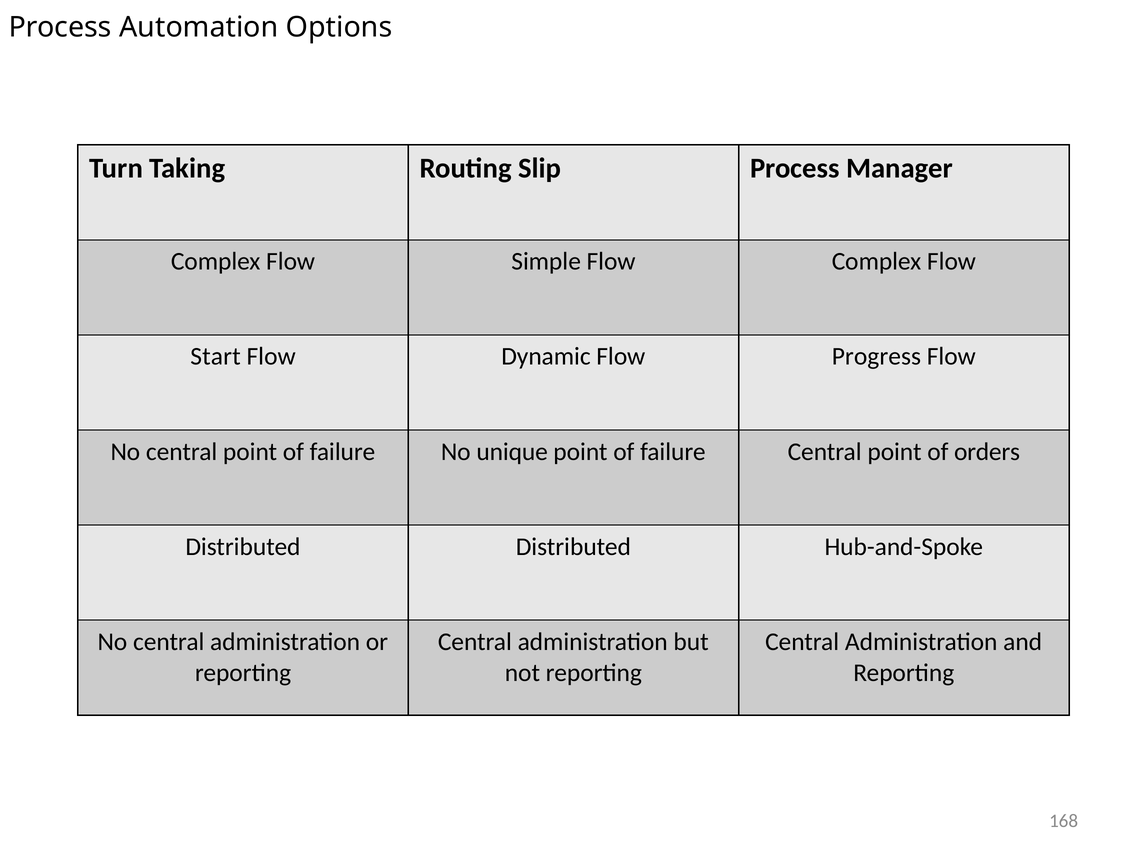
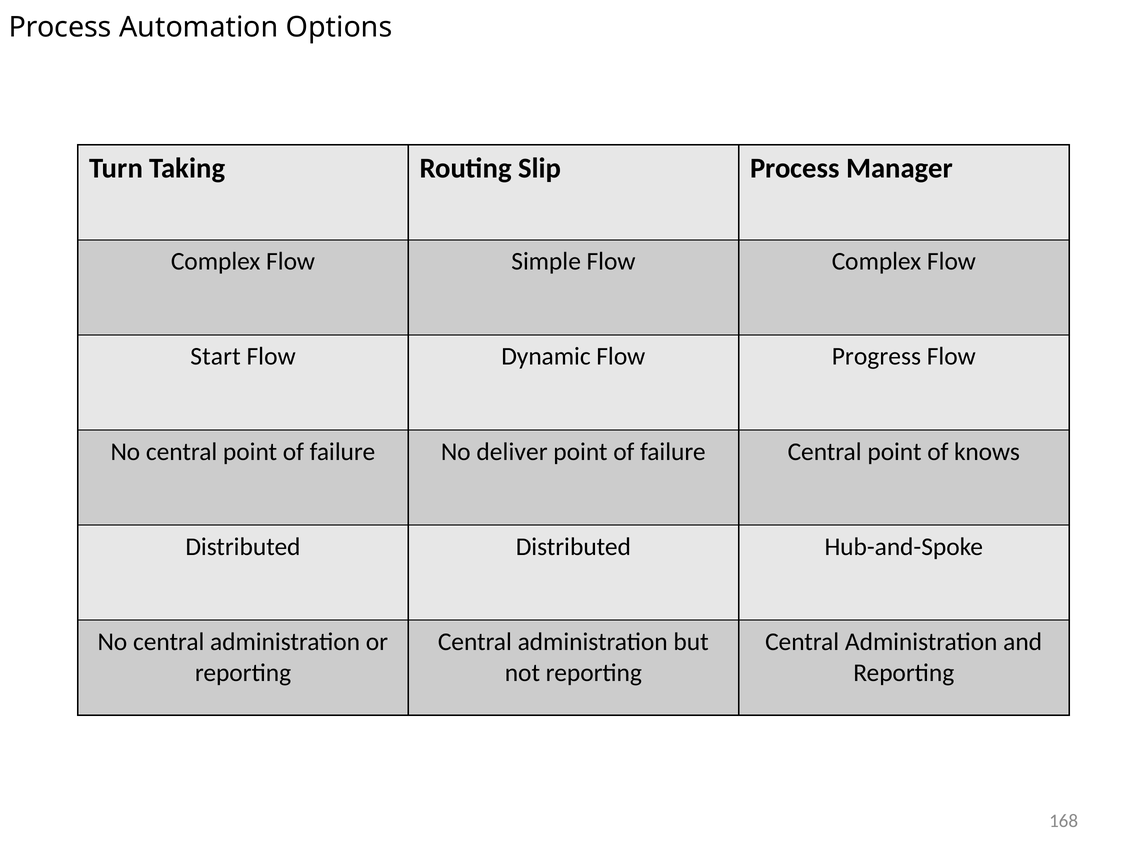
unique: unique -> deliver
orders: orders -> knows
